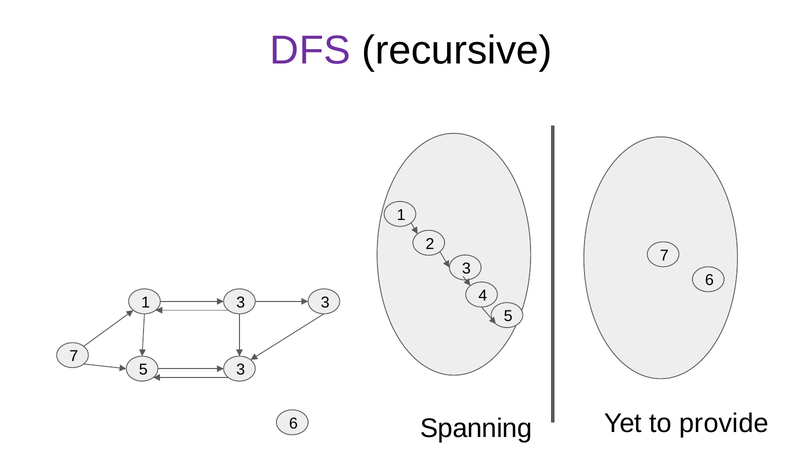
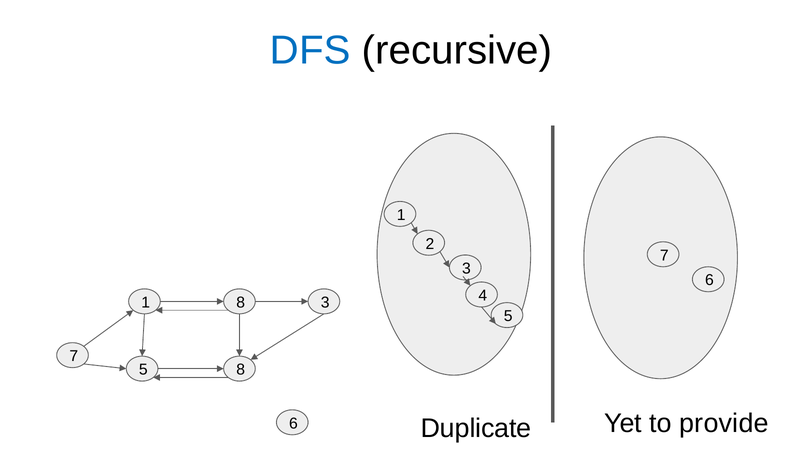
DFS colour: purple -> blue
3 at (241, 302): 3 -> 8
5 3: 3 -> 8
Spanning: Spanning -> Duplicate
